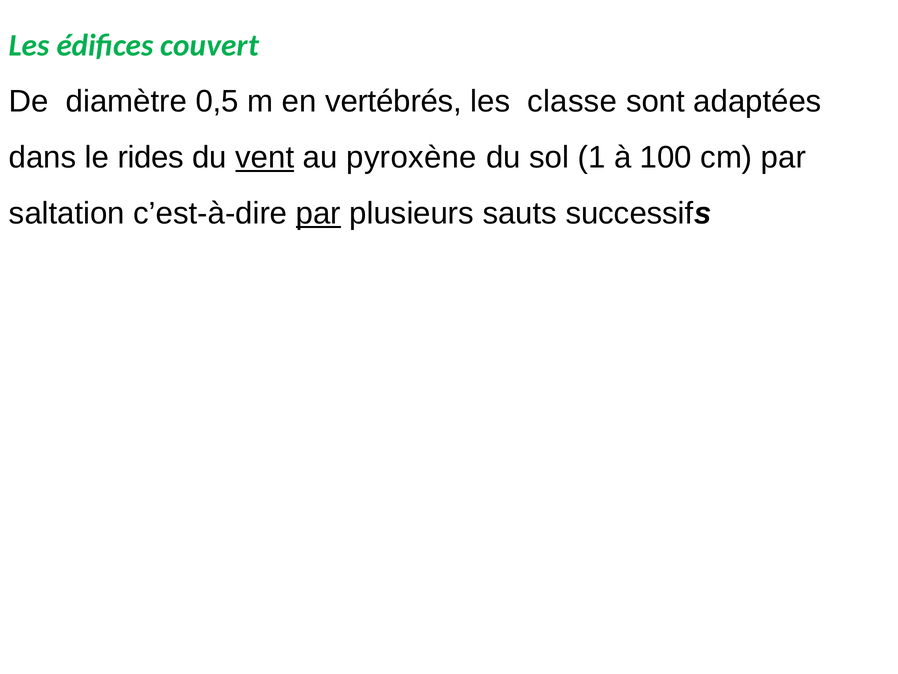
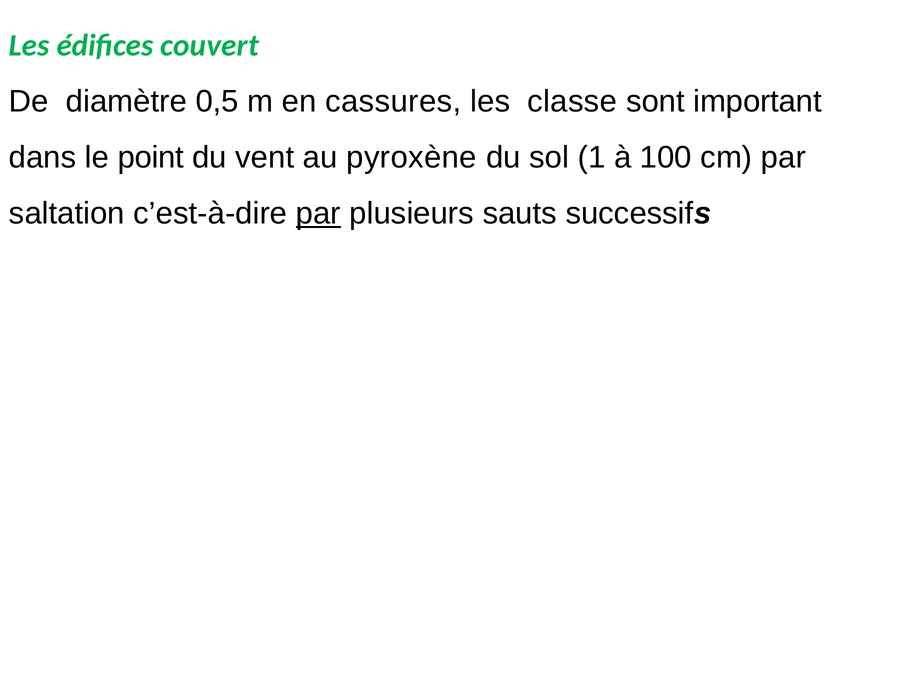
vertébrés: vertébrés -> cassures
adaptées: adaptées -> important
rides: rides -> point
vent underline: present -> none
